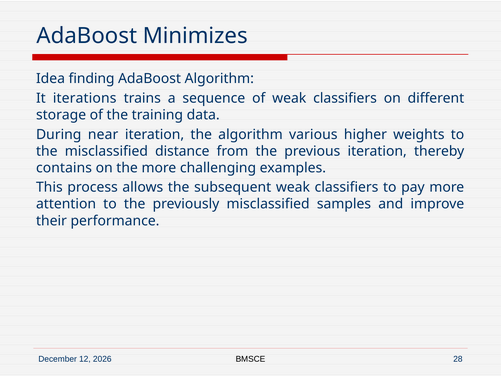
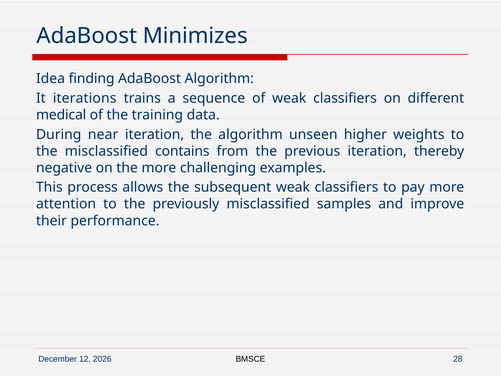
storage: storage -> medical
various: various -> unseen
distance: distance -> contains
contains: contains -> negative
